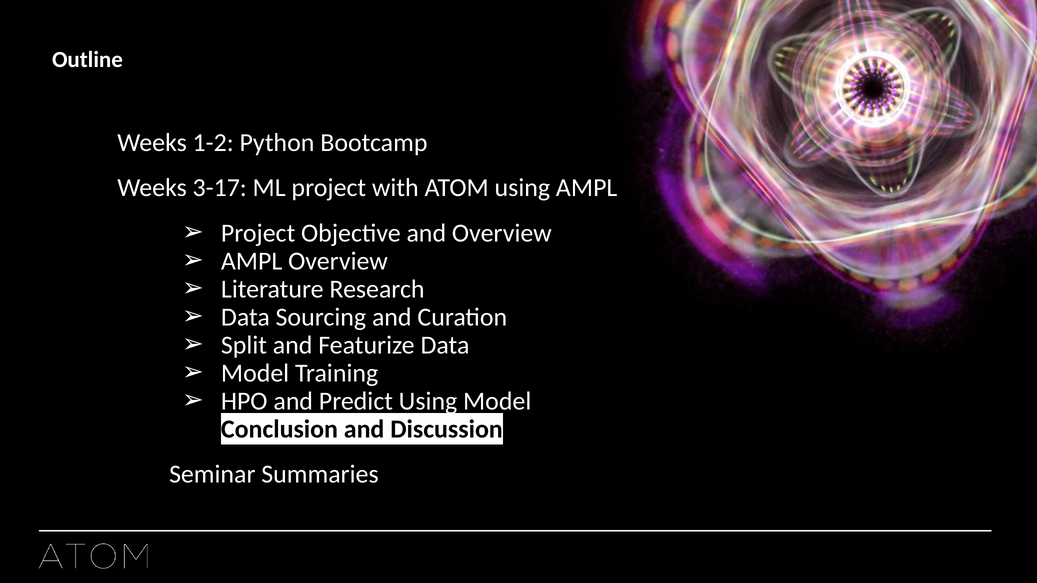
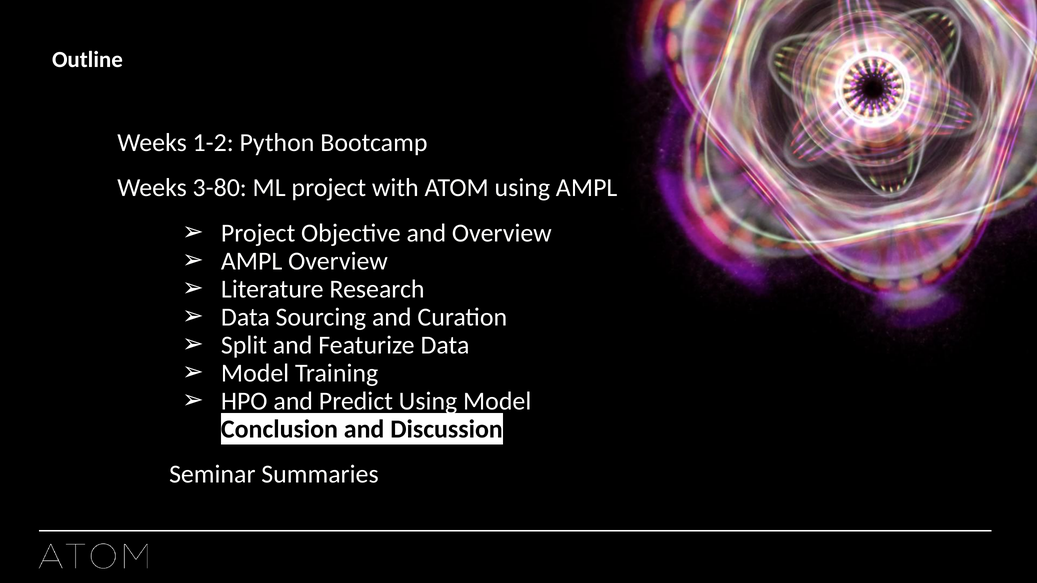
3-17: 3-17 -> 3-80
